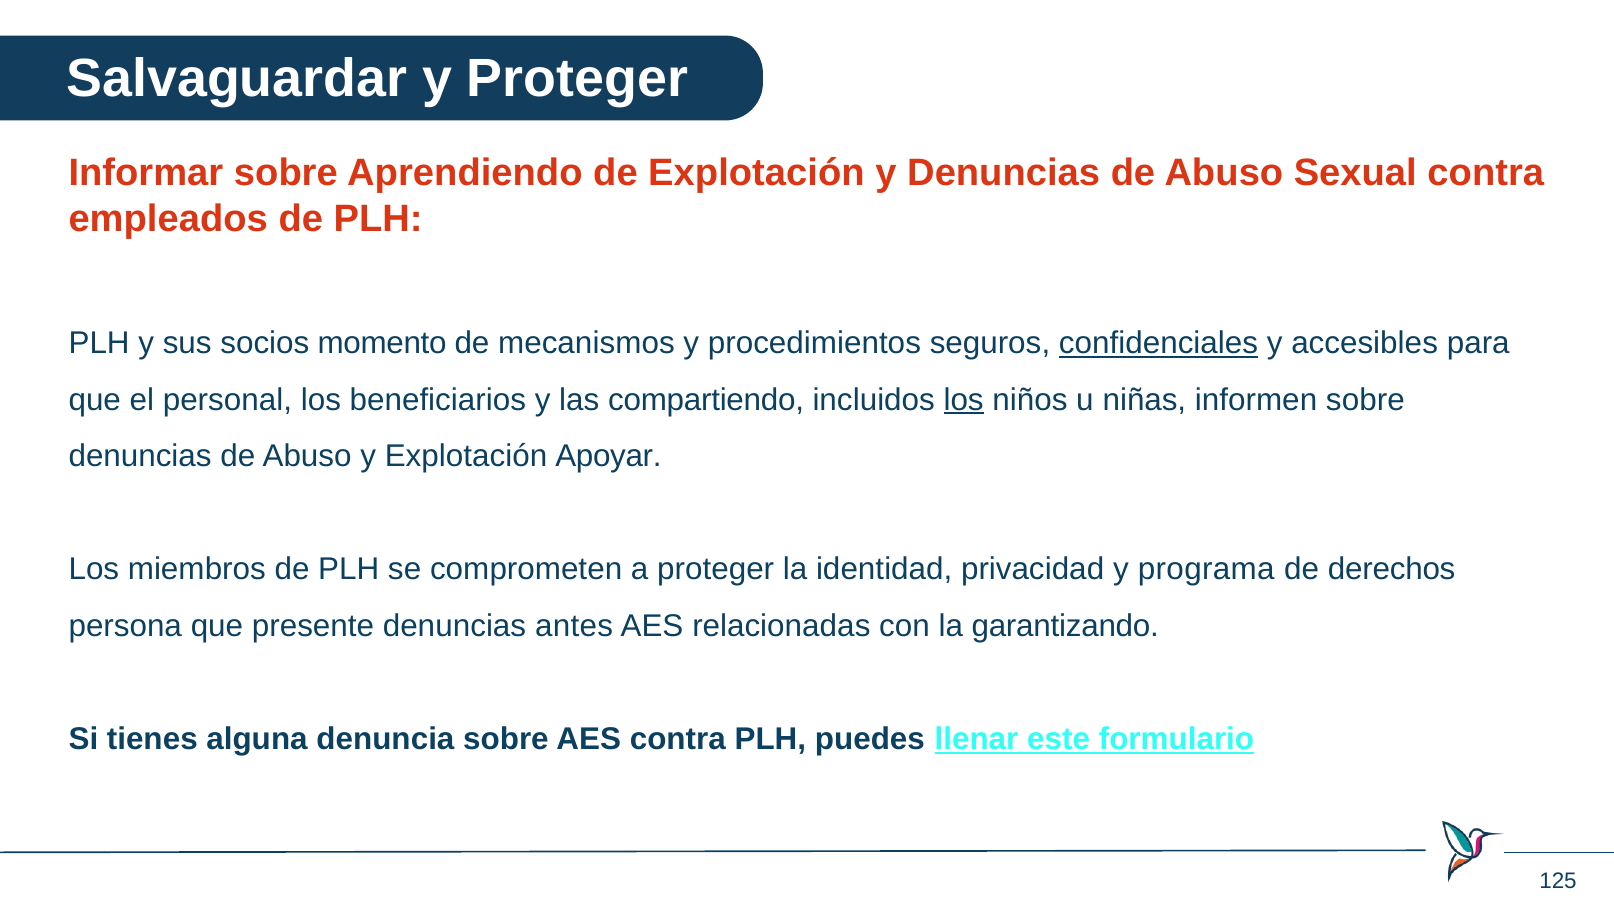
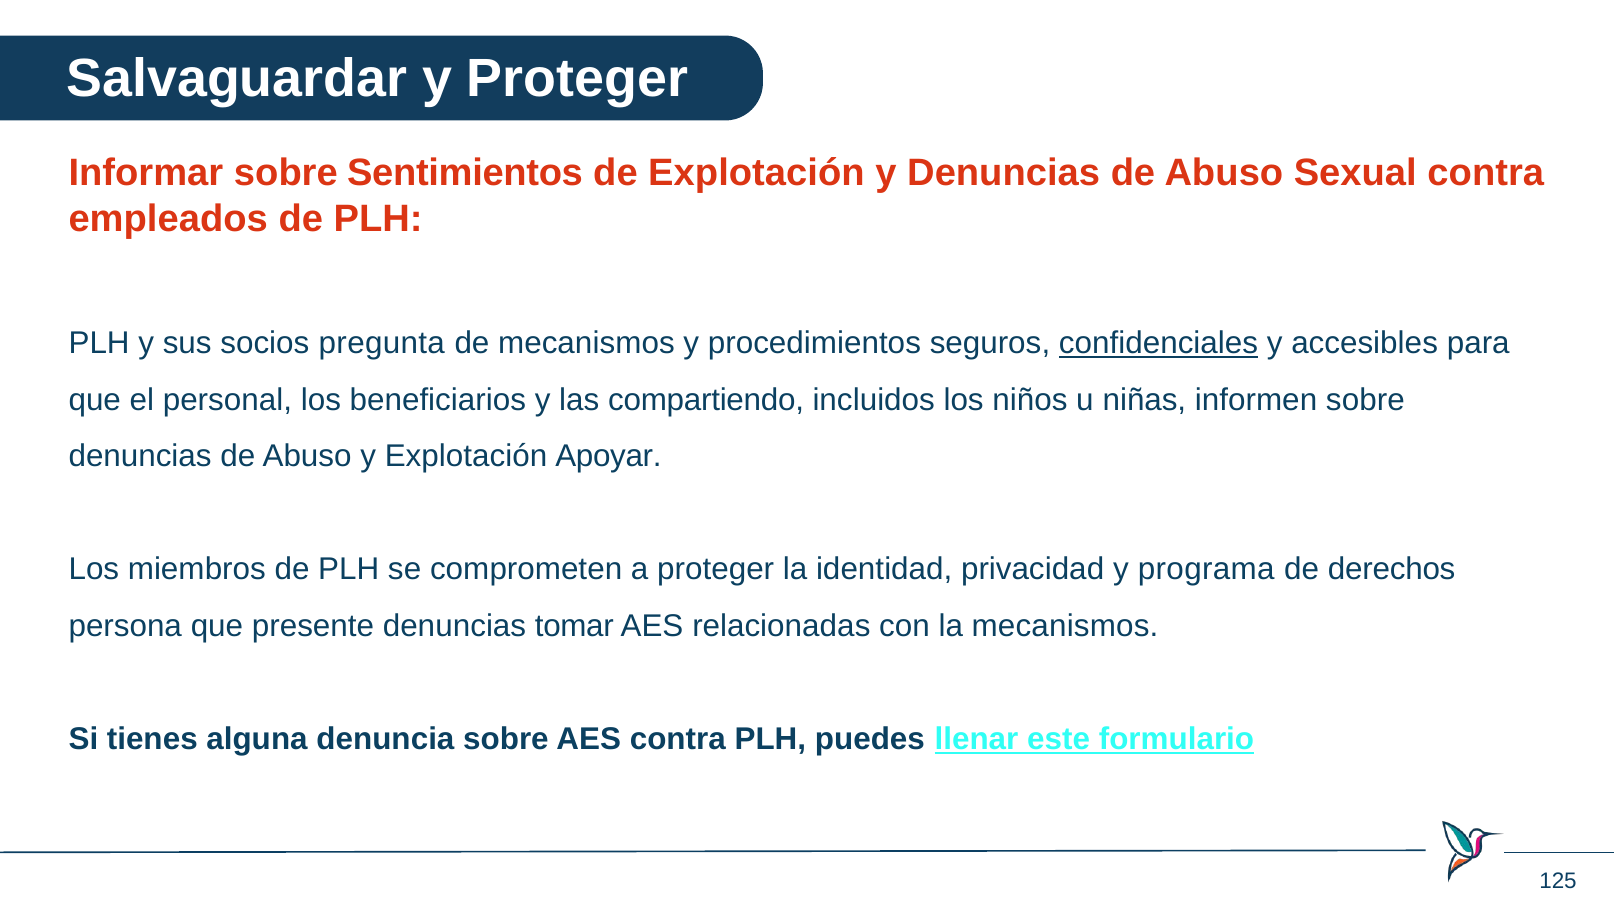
Aprendiendo: Aprendiendo -> Sentimientos
momento: momento -> pregunta
los at (964, 400) underline: present -> none
antes: antes -> tomar
la garantizando: garantizando -> mecanismos
